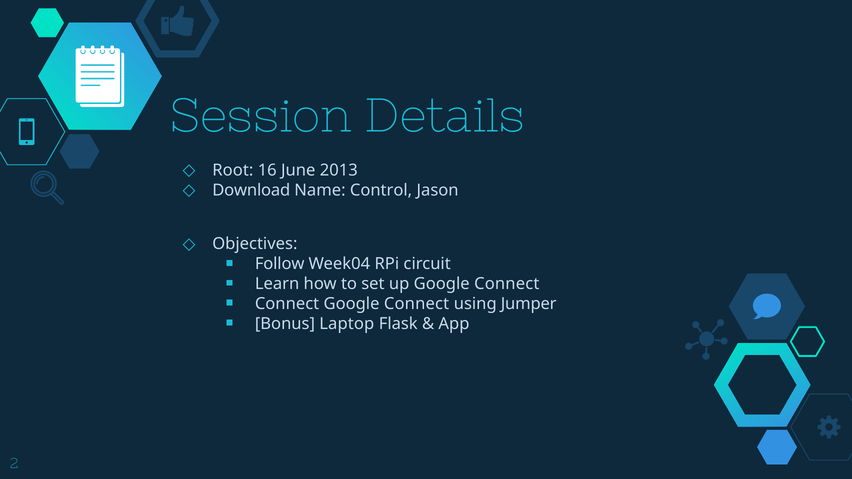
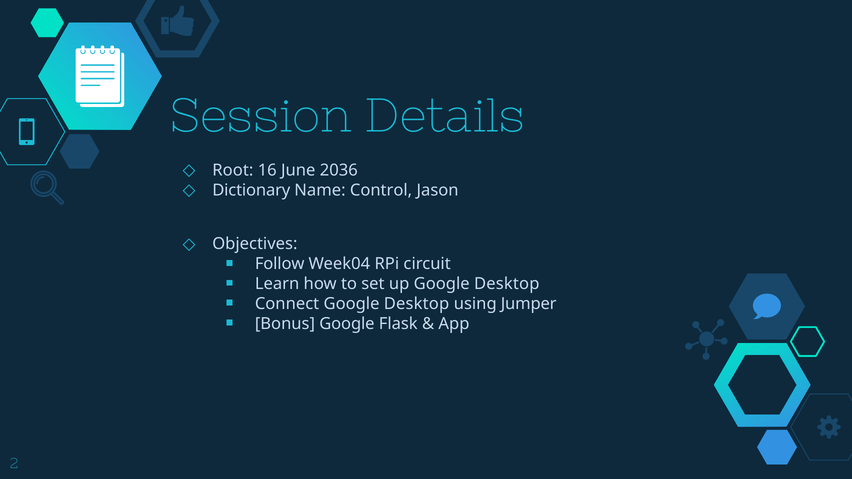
2013: 2013 -> 2036
Download: Download -> Dictionary
up Google Connect: Connect -> Desktop
Connect Google Connect: Connect -> Desktop
Bonus Laptop: Laptop -> Google
